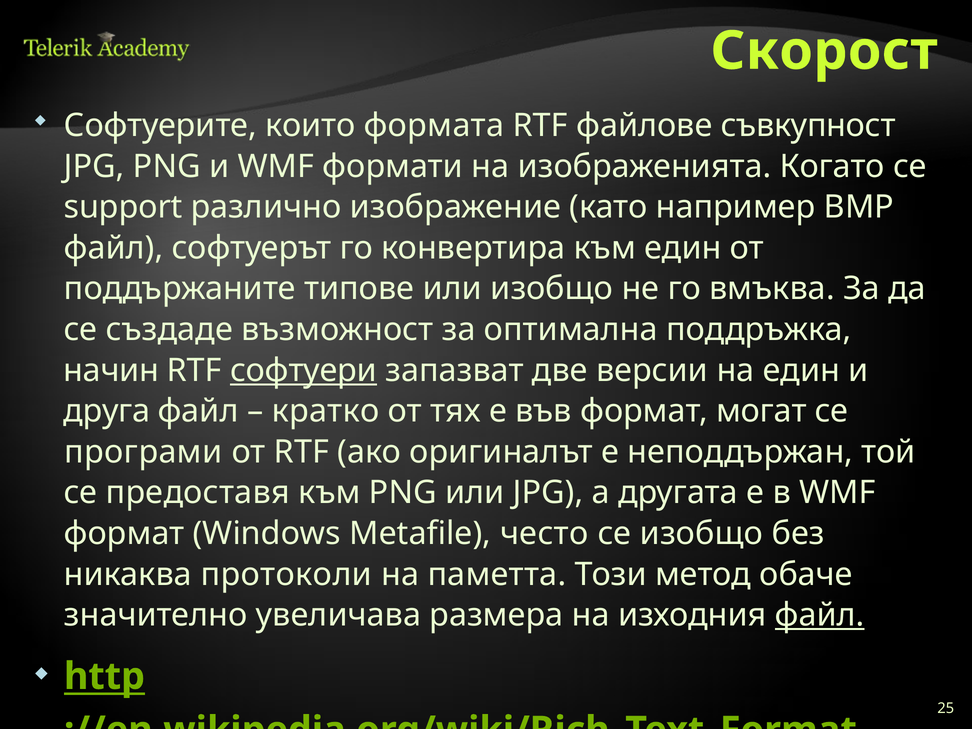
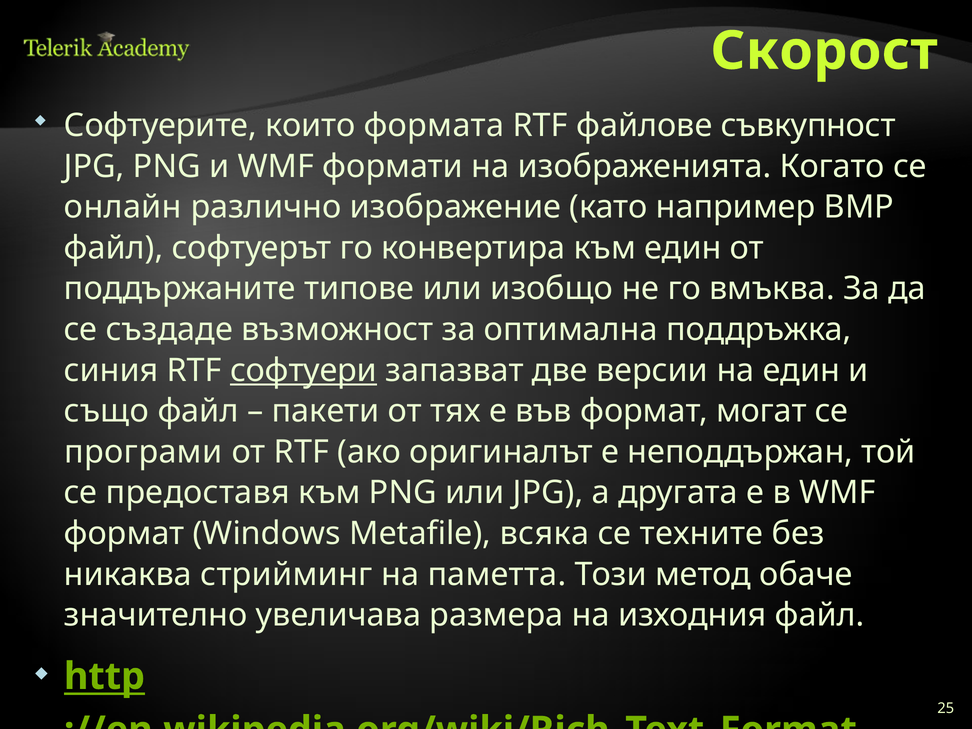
support: support -> онлайн
начин: начин -> синия
друга: друга -> също
кратко: кратко -> пакети
често: често -> всяка
се изобщо: изобщо -> техните
протоколи: протоколи -> стрийминг
файл at (820, 615) underline: present -> none
